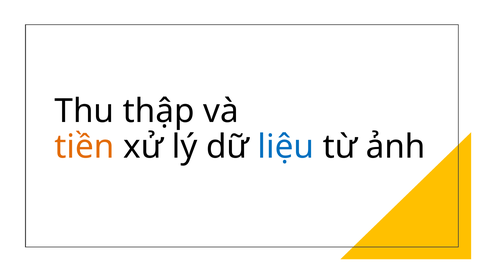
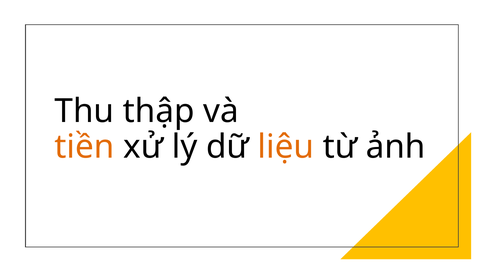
liệu colour: blue -> orange
